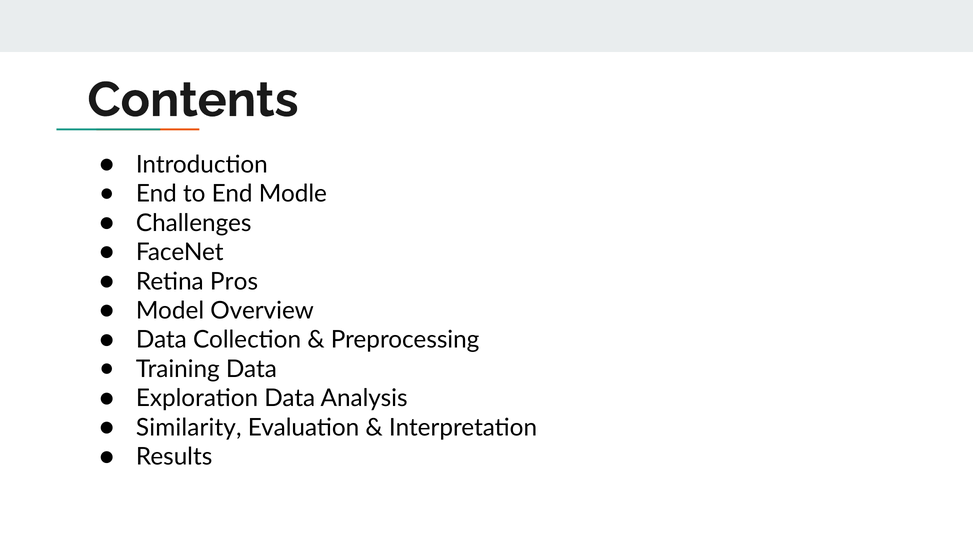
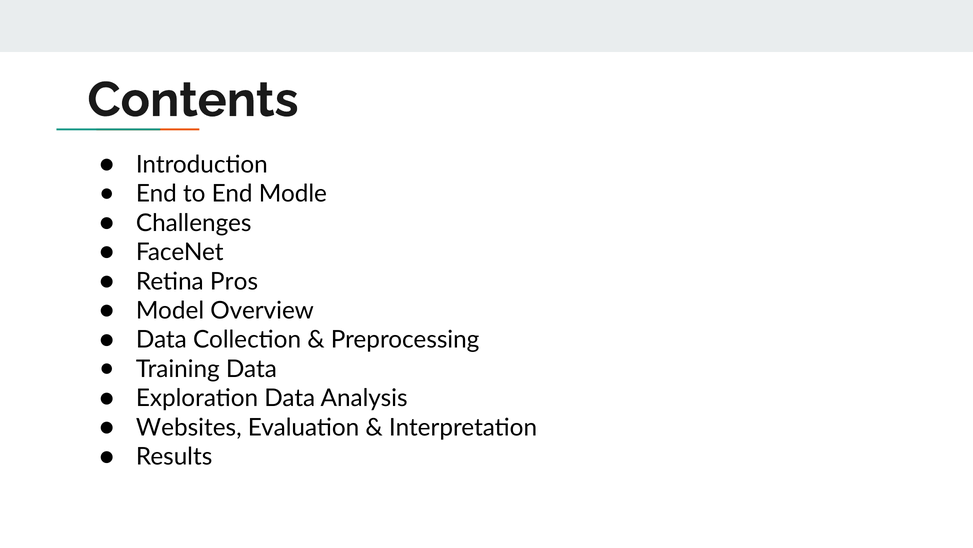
Similarity: Similarity -> Websites
